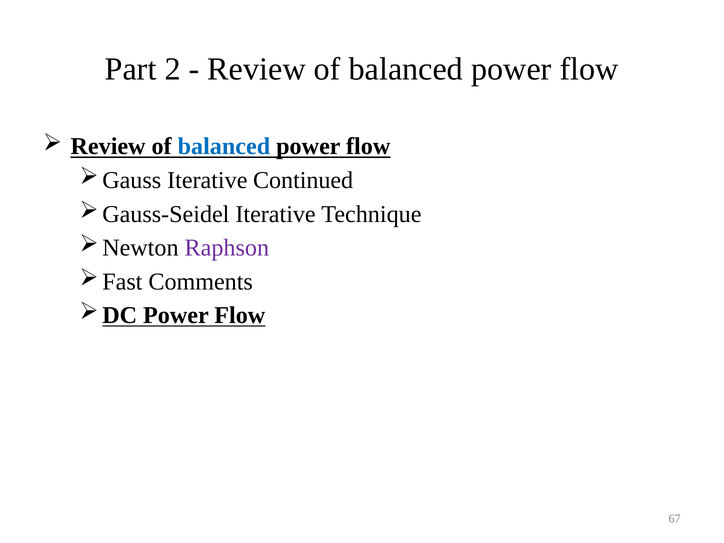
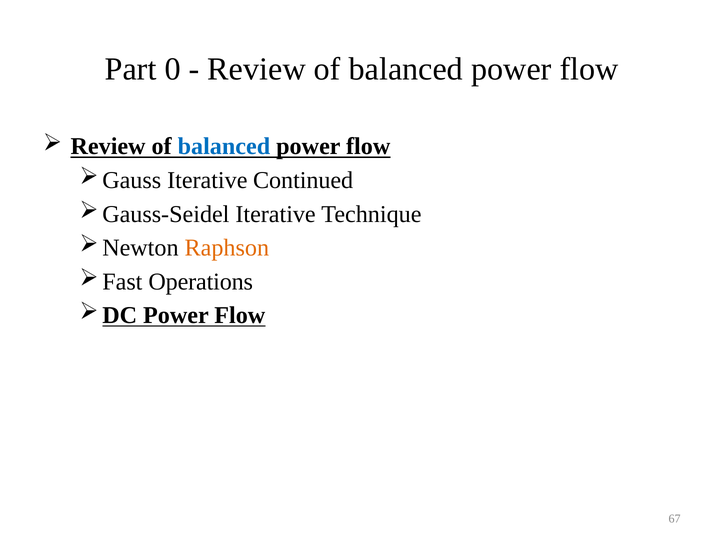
2: 2 -> 0
Raphson colour: purple -> orange
Comments: Comments -> Operations
